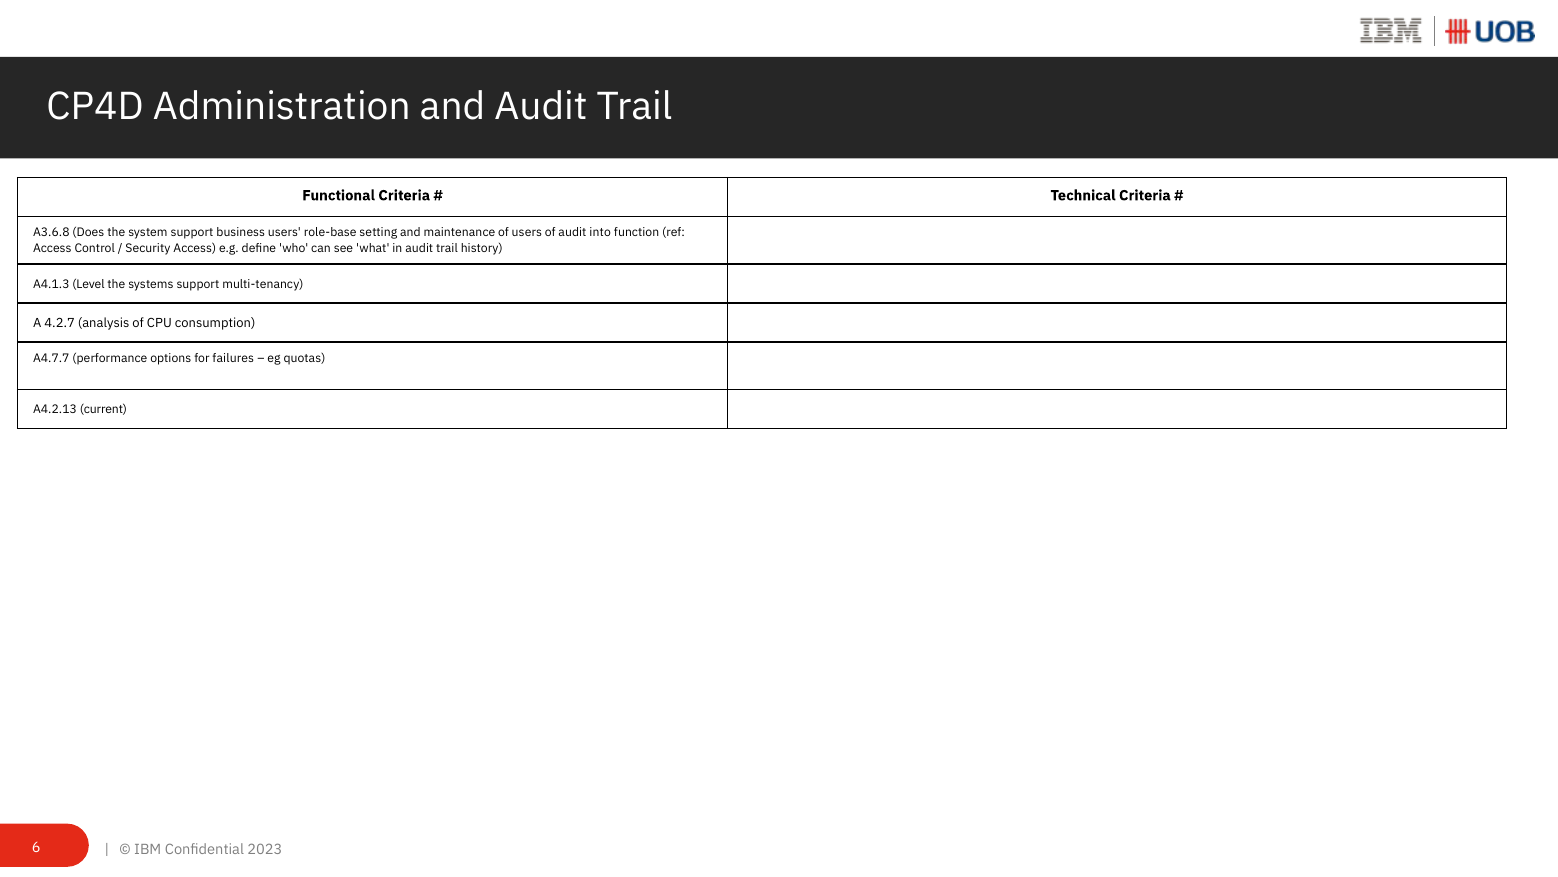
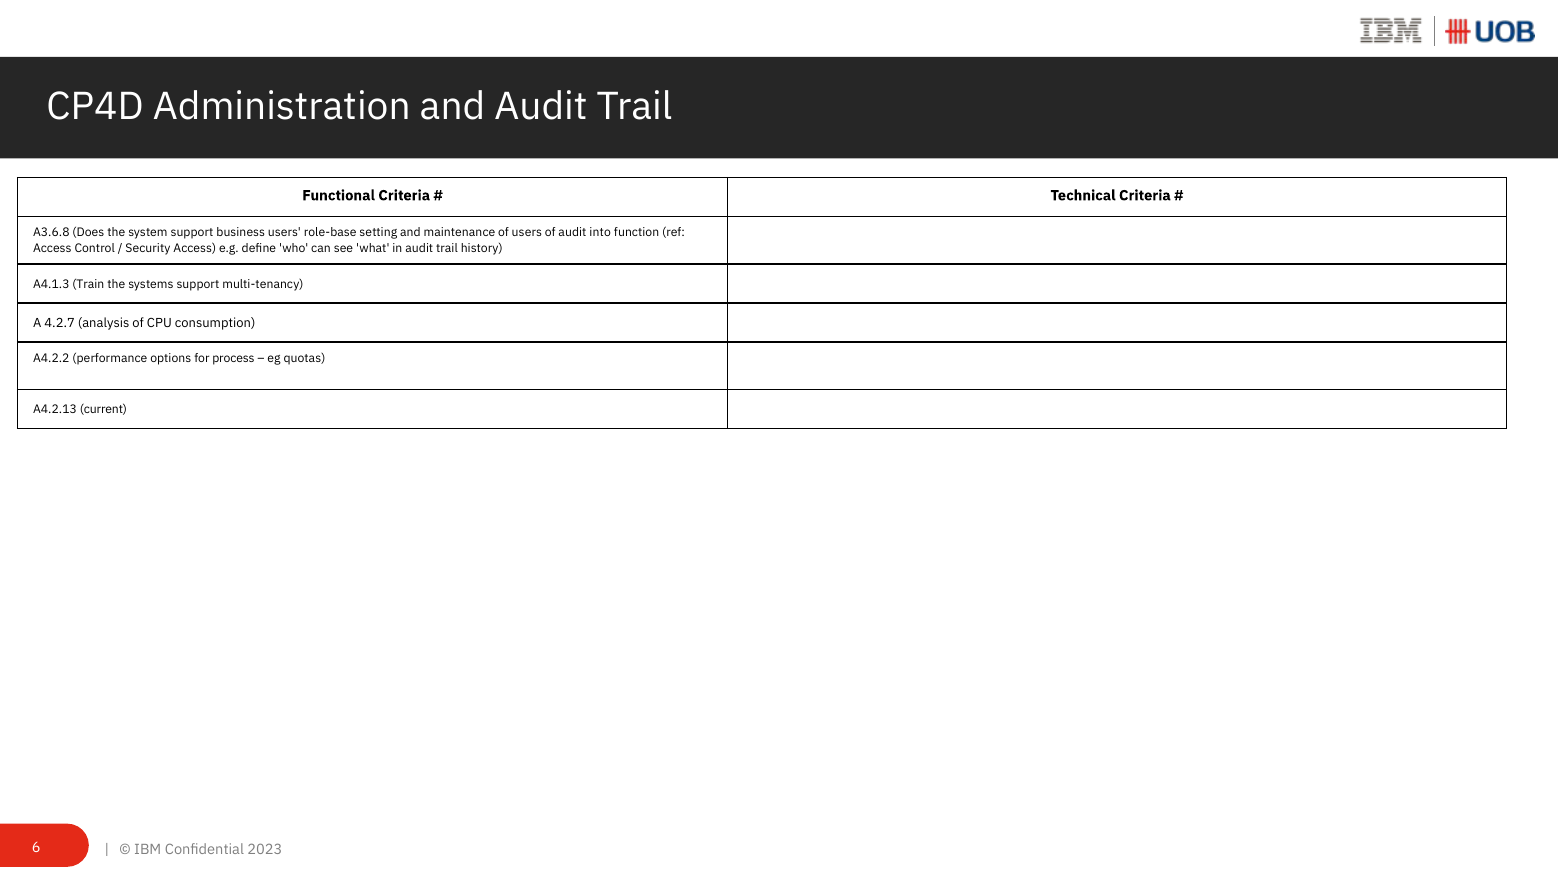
Level: Level -> Train
A4.7.7: A4.7.7 -> A4.2.2
failures: failures -> process
